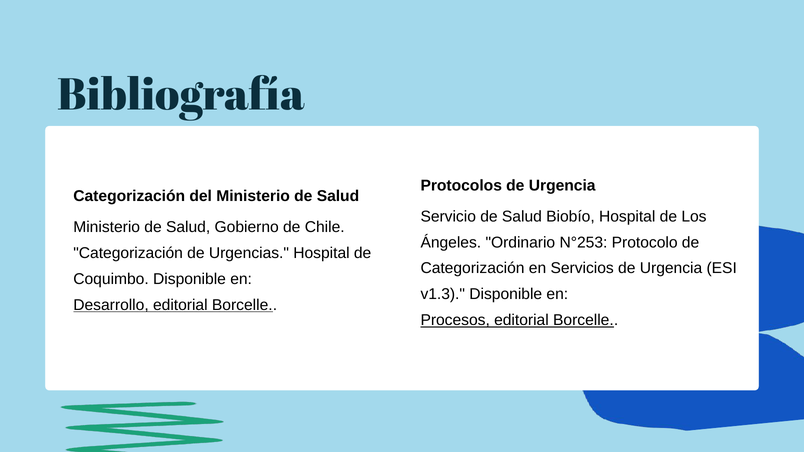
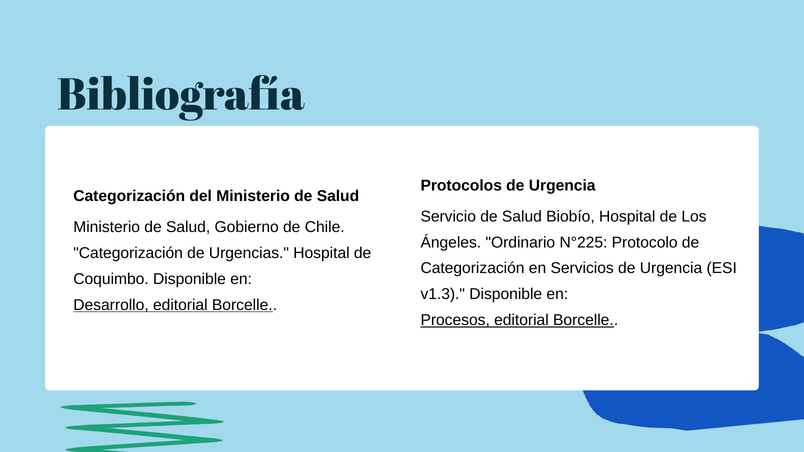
N°253: N°253 -> N°225
